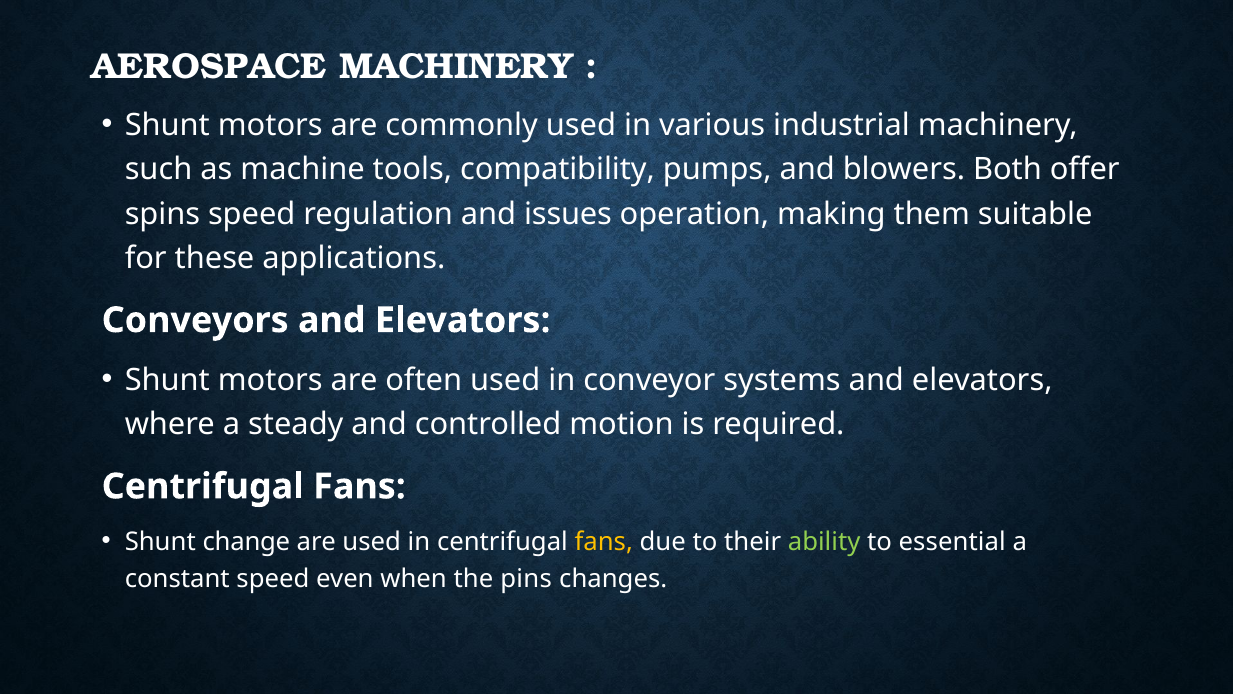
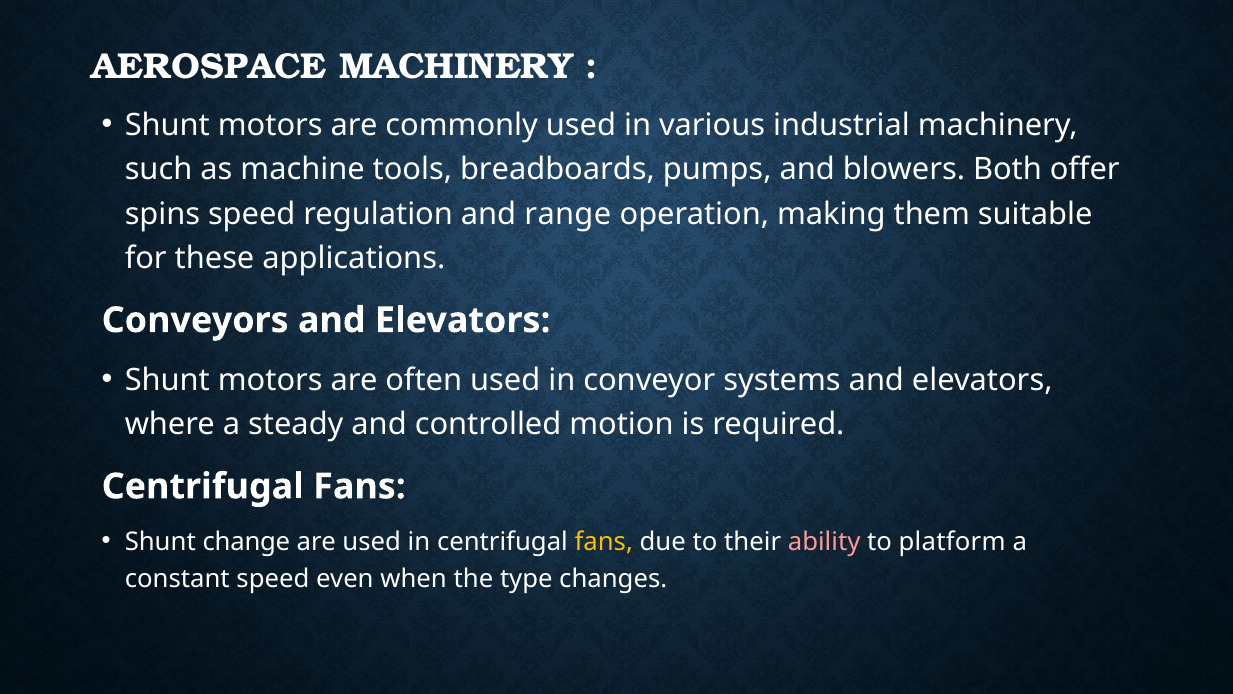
compatibility: compatibility -> breadboards
issues: issues -> range
ability colour: light green -> pink
essential: essential -> platform
pins: pins -> type
